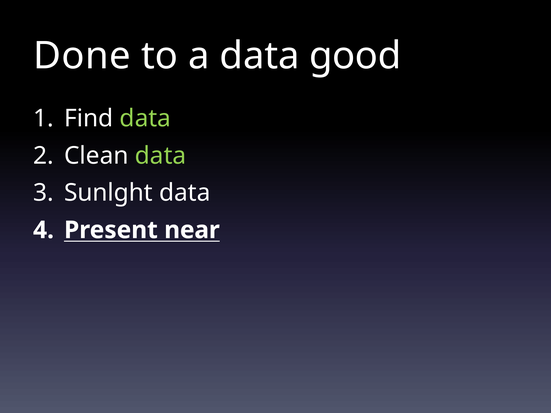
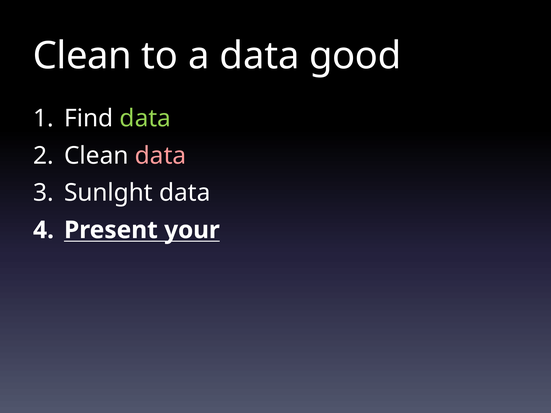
Done at (82, 56): Done -> Clean
data at (161, 156) colour: light green -> pink
near: near -> your
